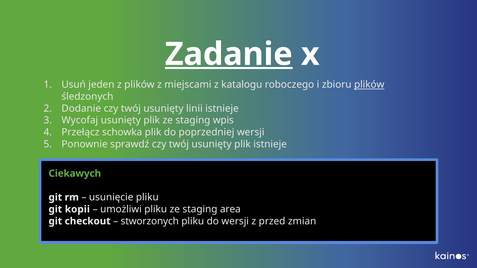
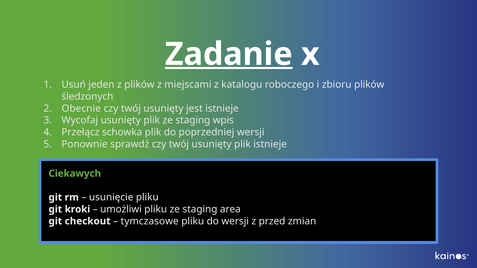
plików at (369, 85) underline: present -> none
Dodanie: Dodanie -> Obecnie
linii: linii -> jest
kopii: kopii -> kroki
stworzonych: stworzonych -> tymczasowe
